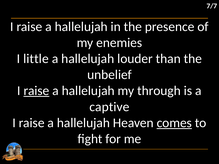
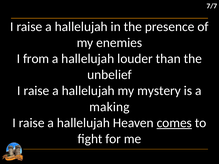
little: little -> from
raise at (36, 91) underline: present -> none
through: through -> mystery
captive: captive -> making
